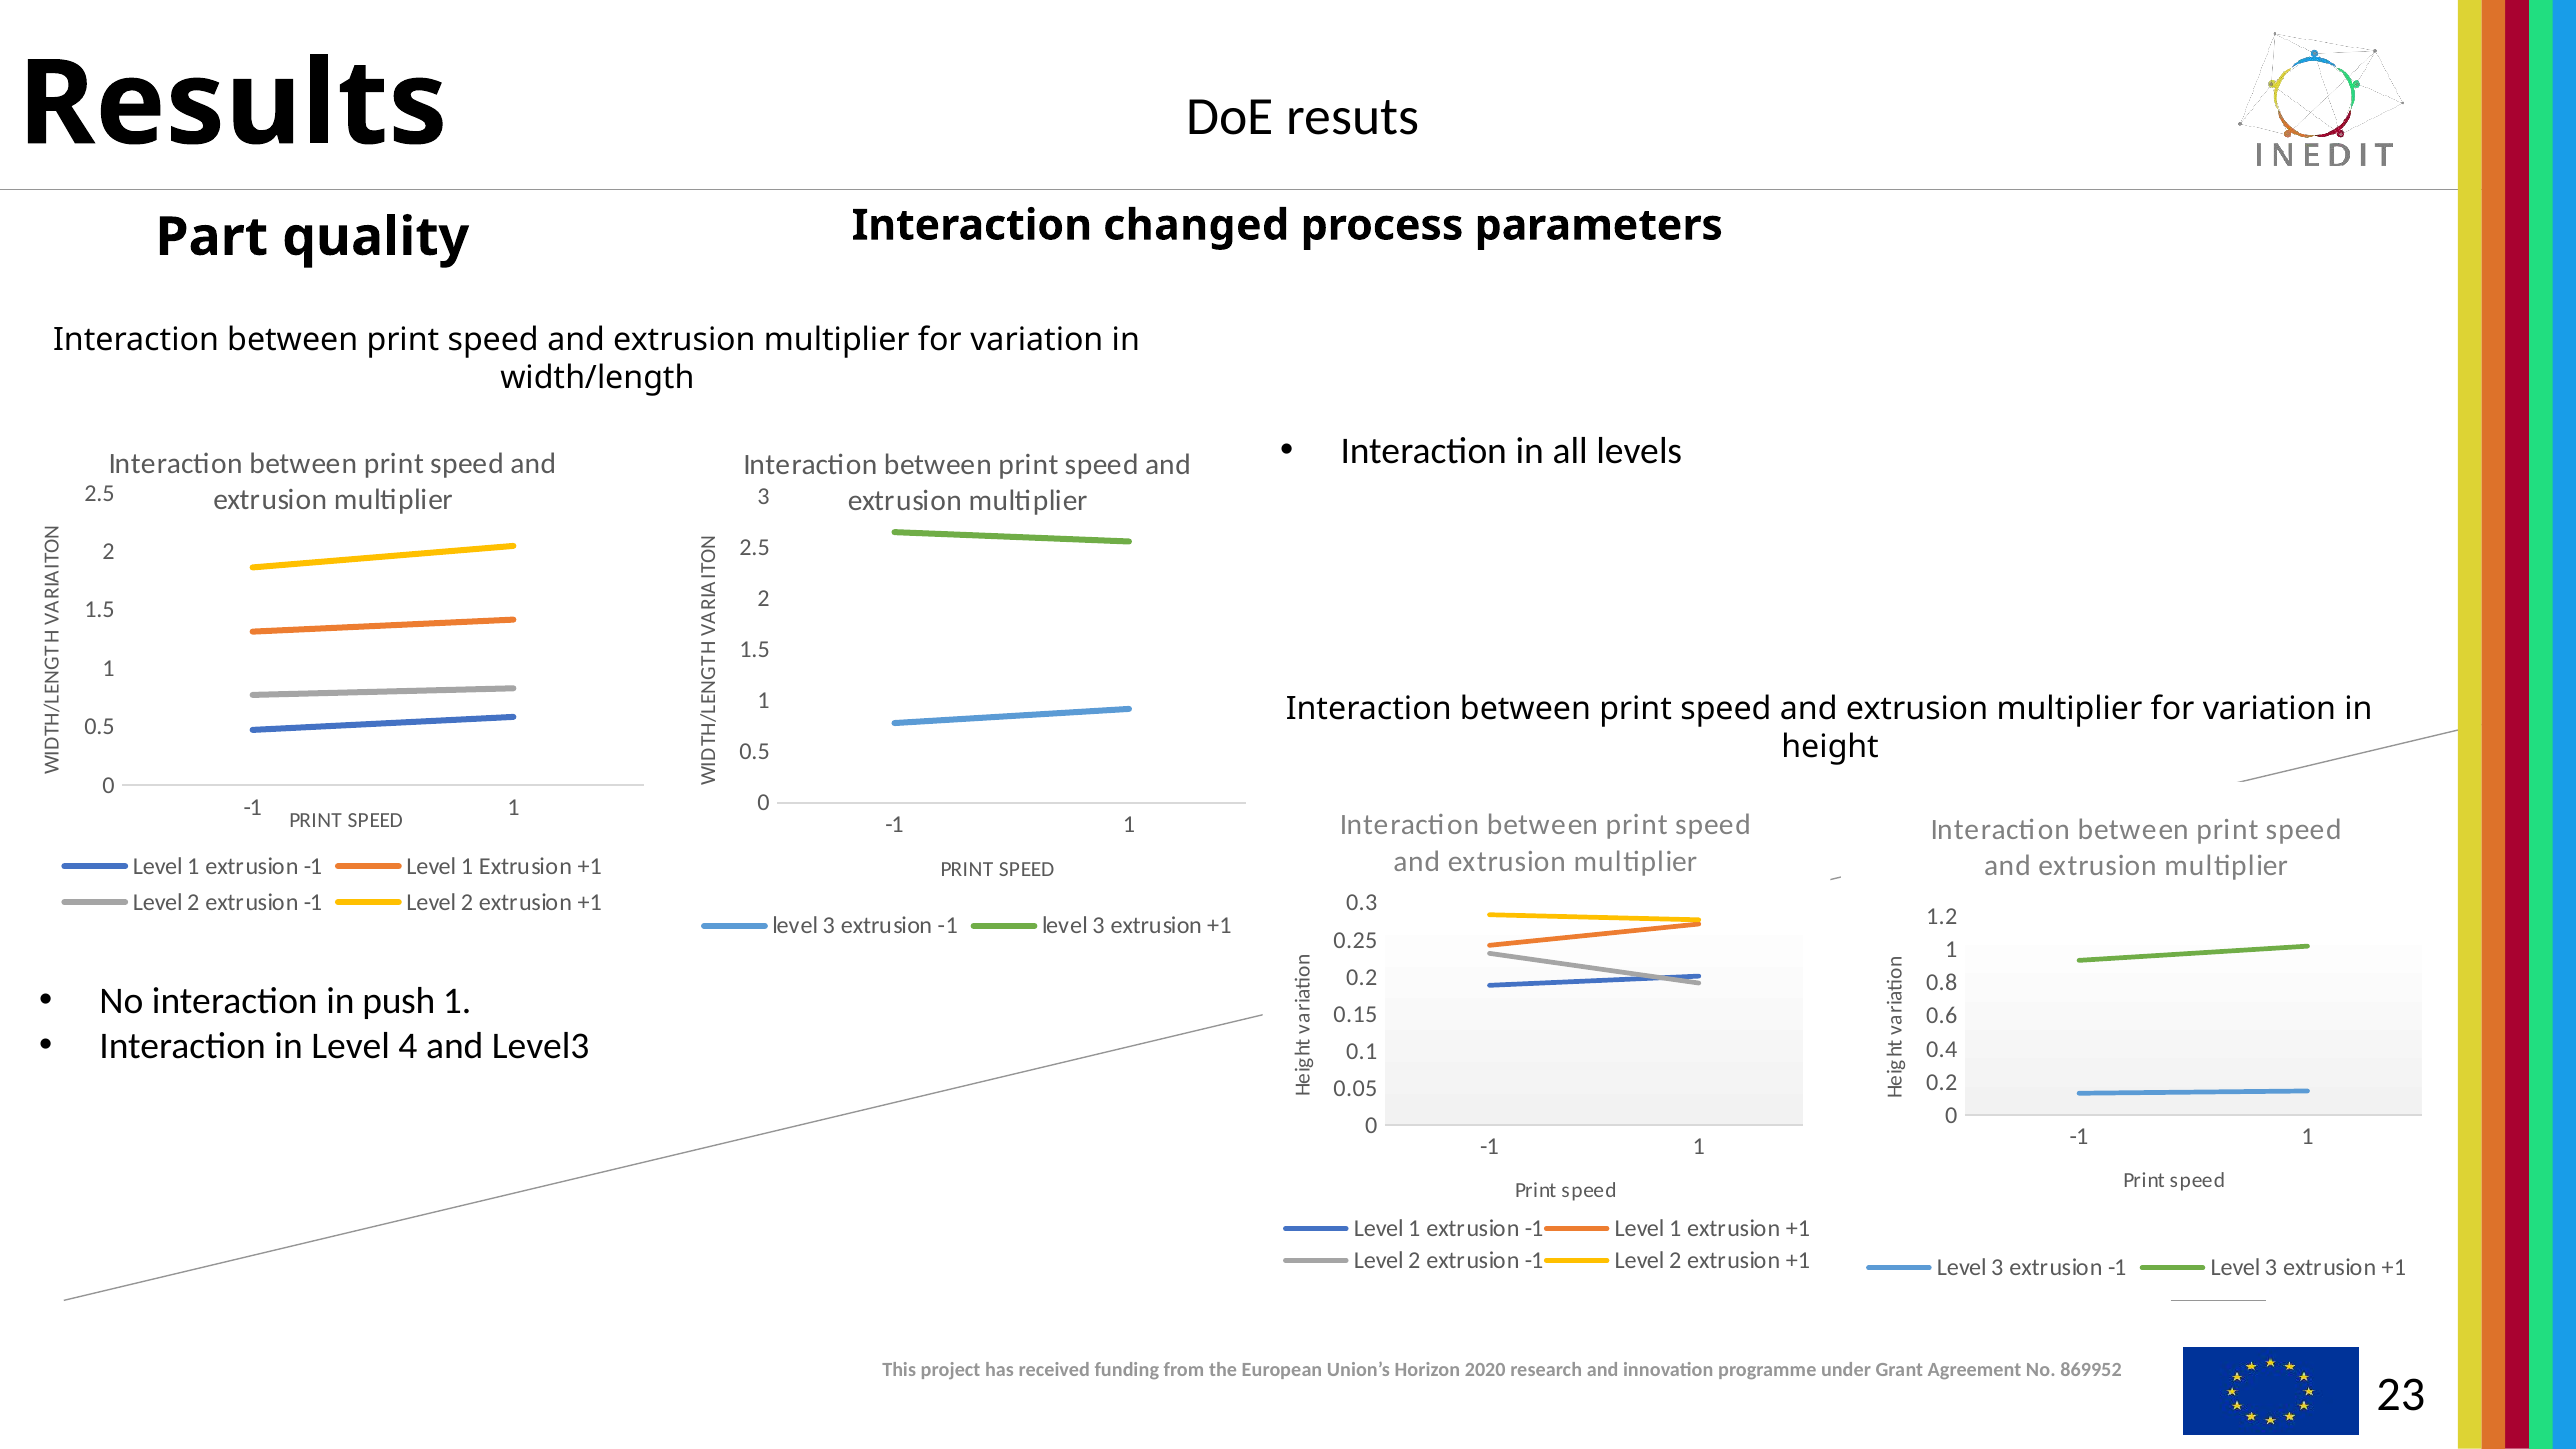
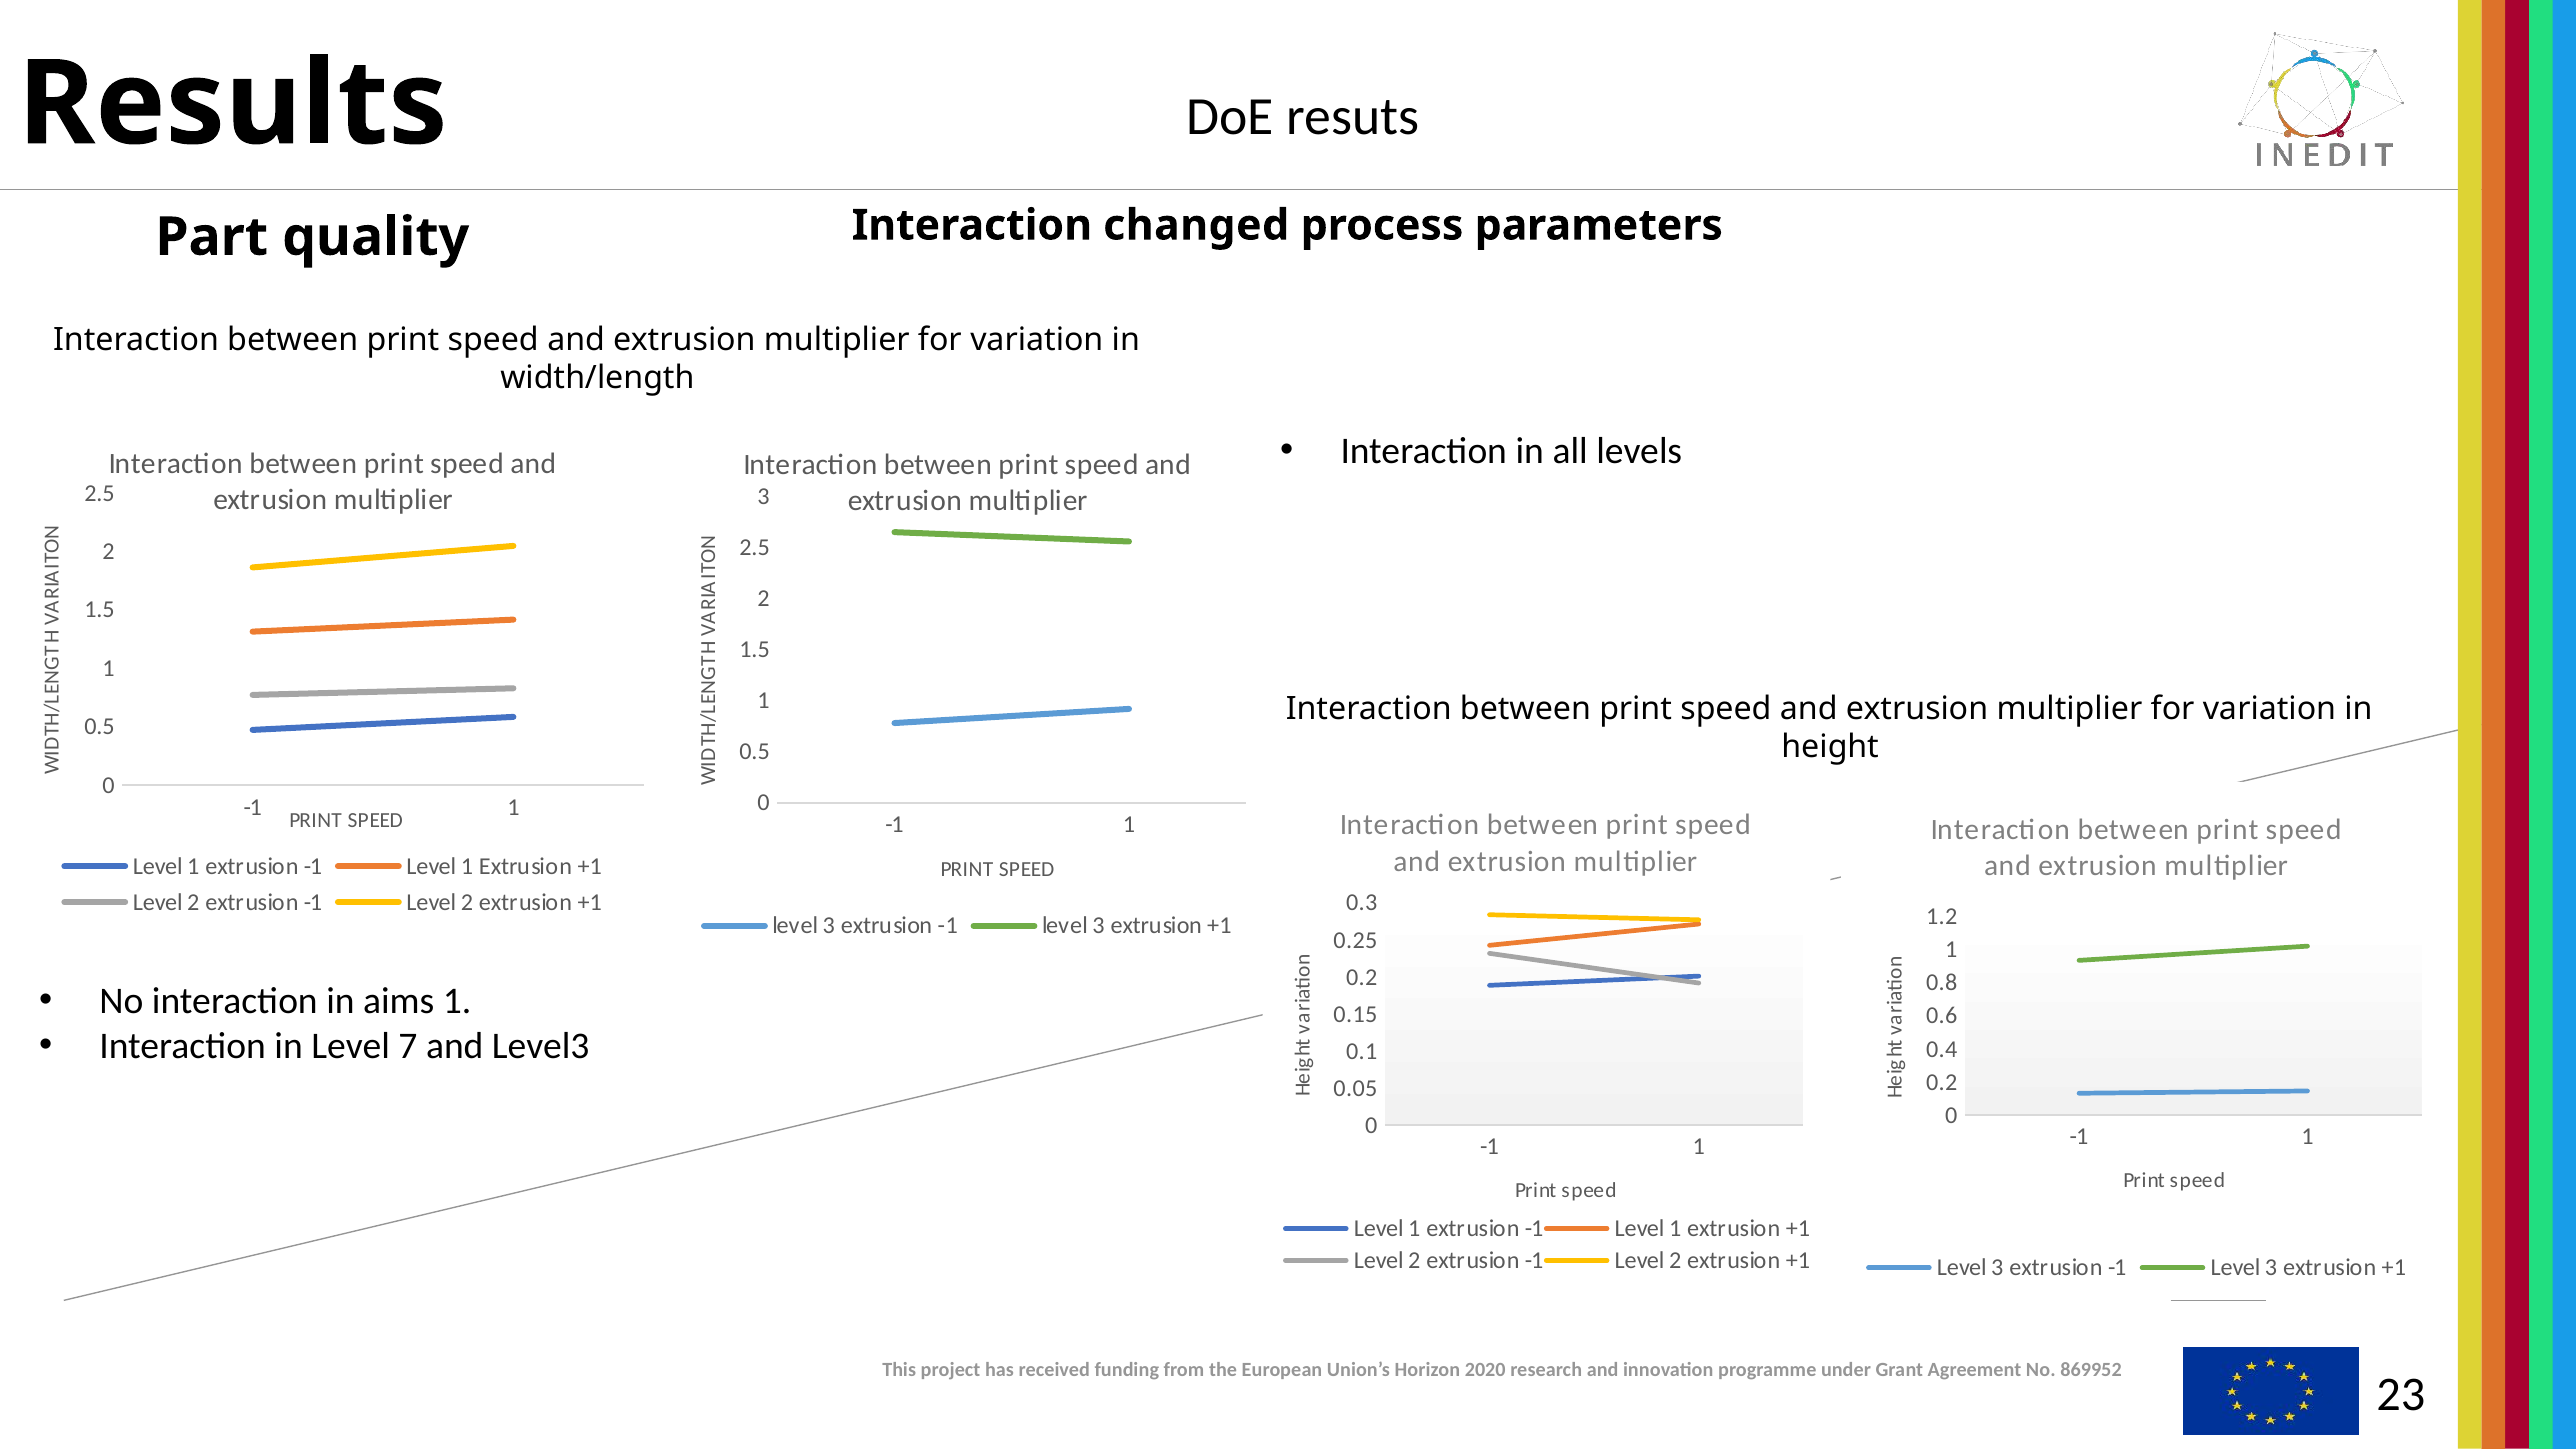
push: push -> aims
4: 4 -> 7
